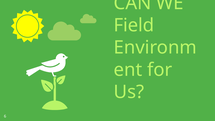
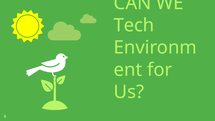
Field: Field -> Tech
